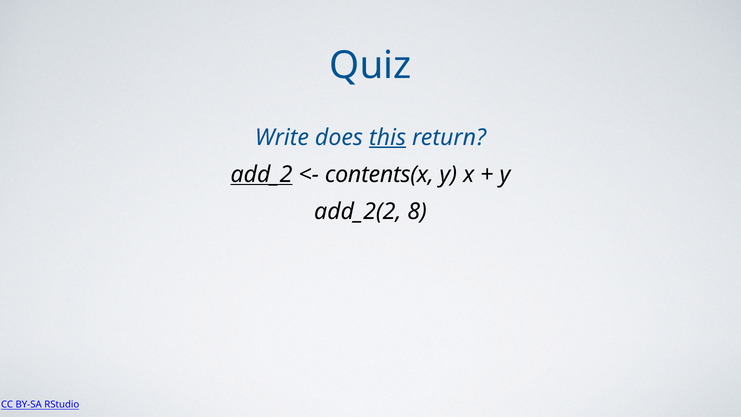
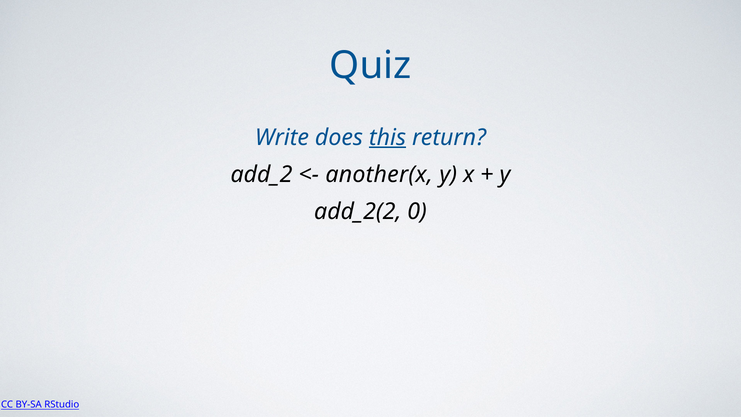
add_2 underline: present -> none
contents(x: contents(x -> another(x
8: 8 -> 0
